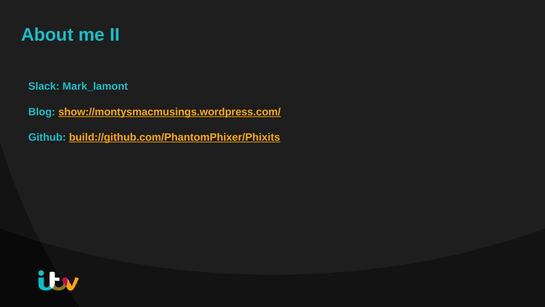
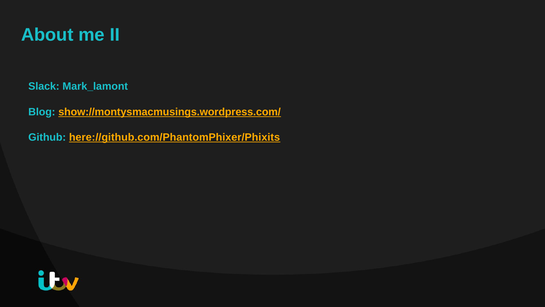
build://github.com/PhantomPhixer/Phixits: build://github.com/PhantomPhixer/Phixits -> here://github.com/PhantomPhixer/Phixits
